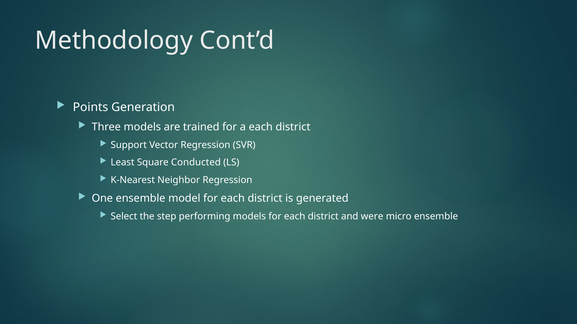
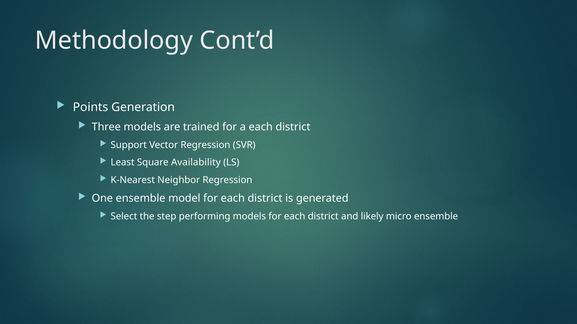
Conducted: Conducted -> Availability
were: were -> likely
